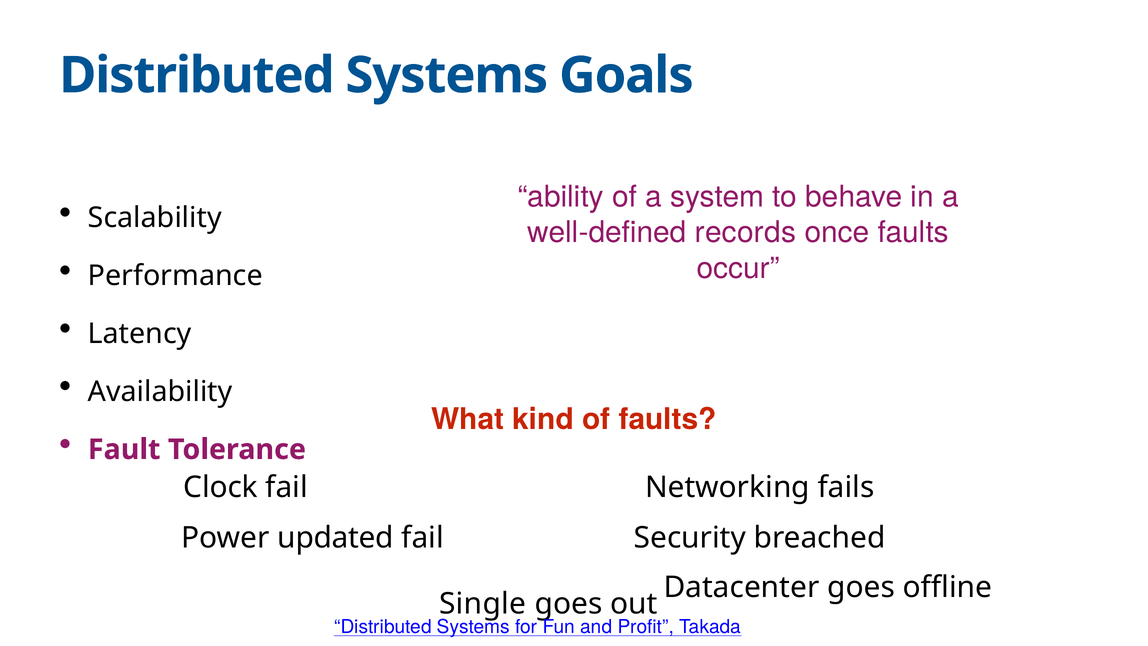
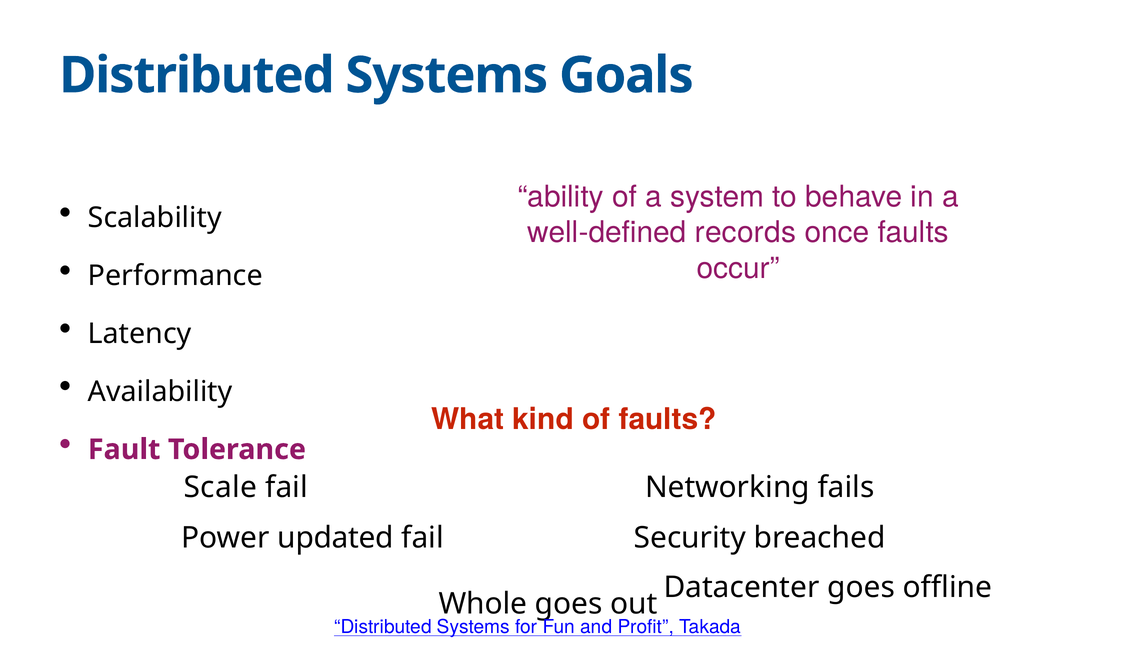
Clock: Clock -> Scale
Single: Single -> Whole
